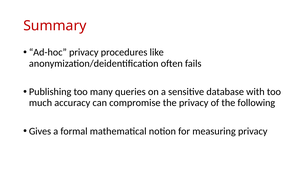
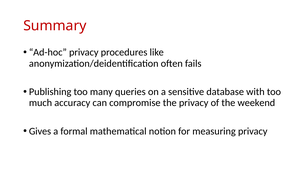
following: following -> weekend
